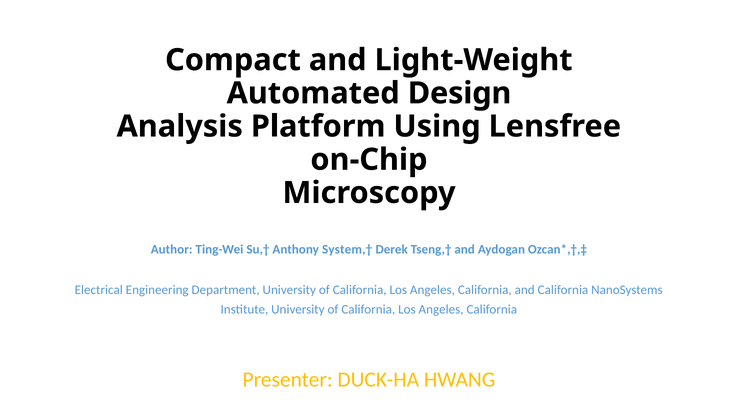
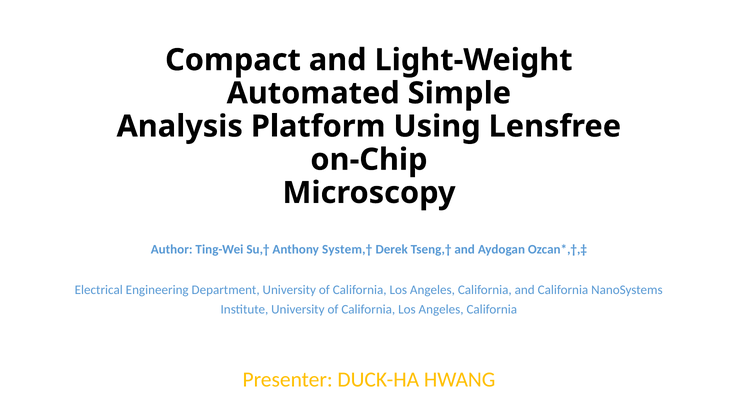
Design: Design -> Simple
